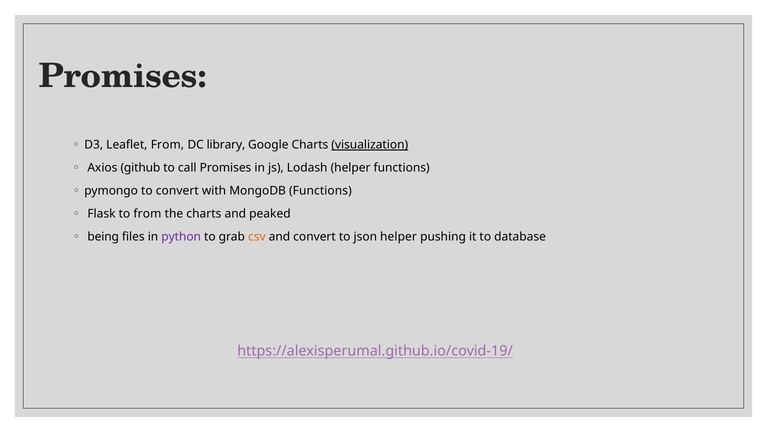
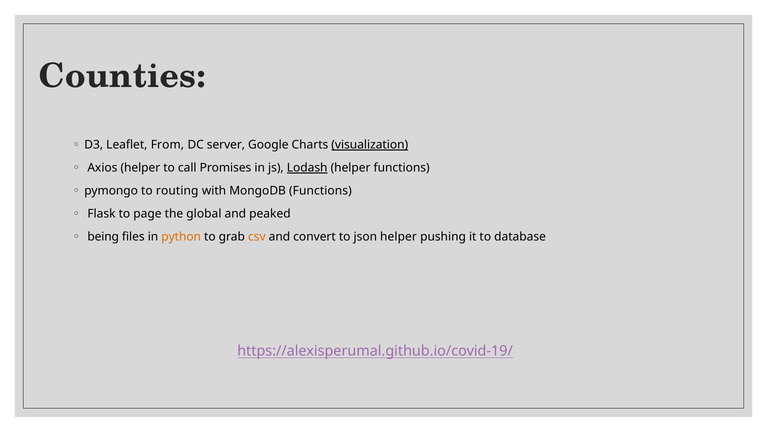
Promises at (123, 76): Promises -> Counties
library: library -> server
Axios github: github -> helper
Lodash underline: none -> present
to convert: convert -> routing
to from: from -> page
the charts: charts -> global
python colour: purple -> orange
